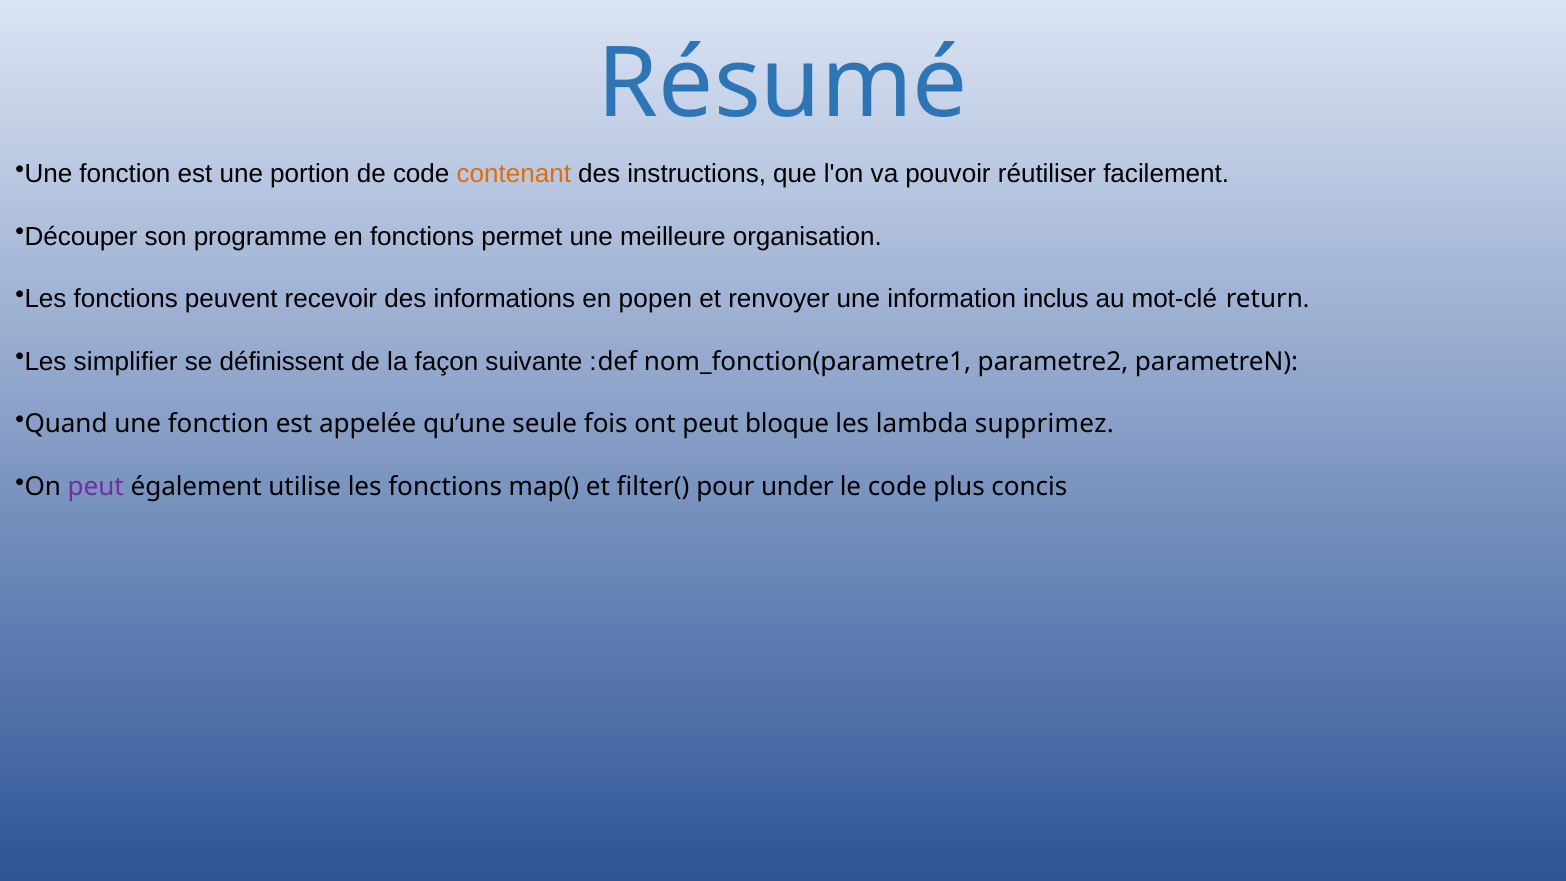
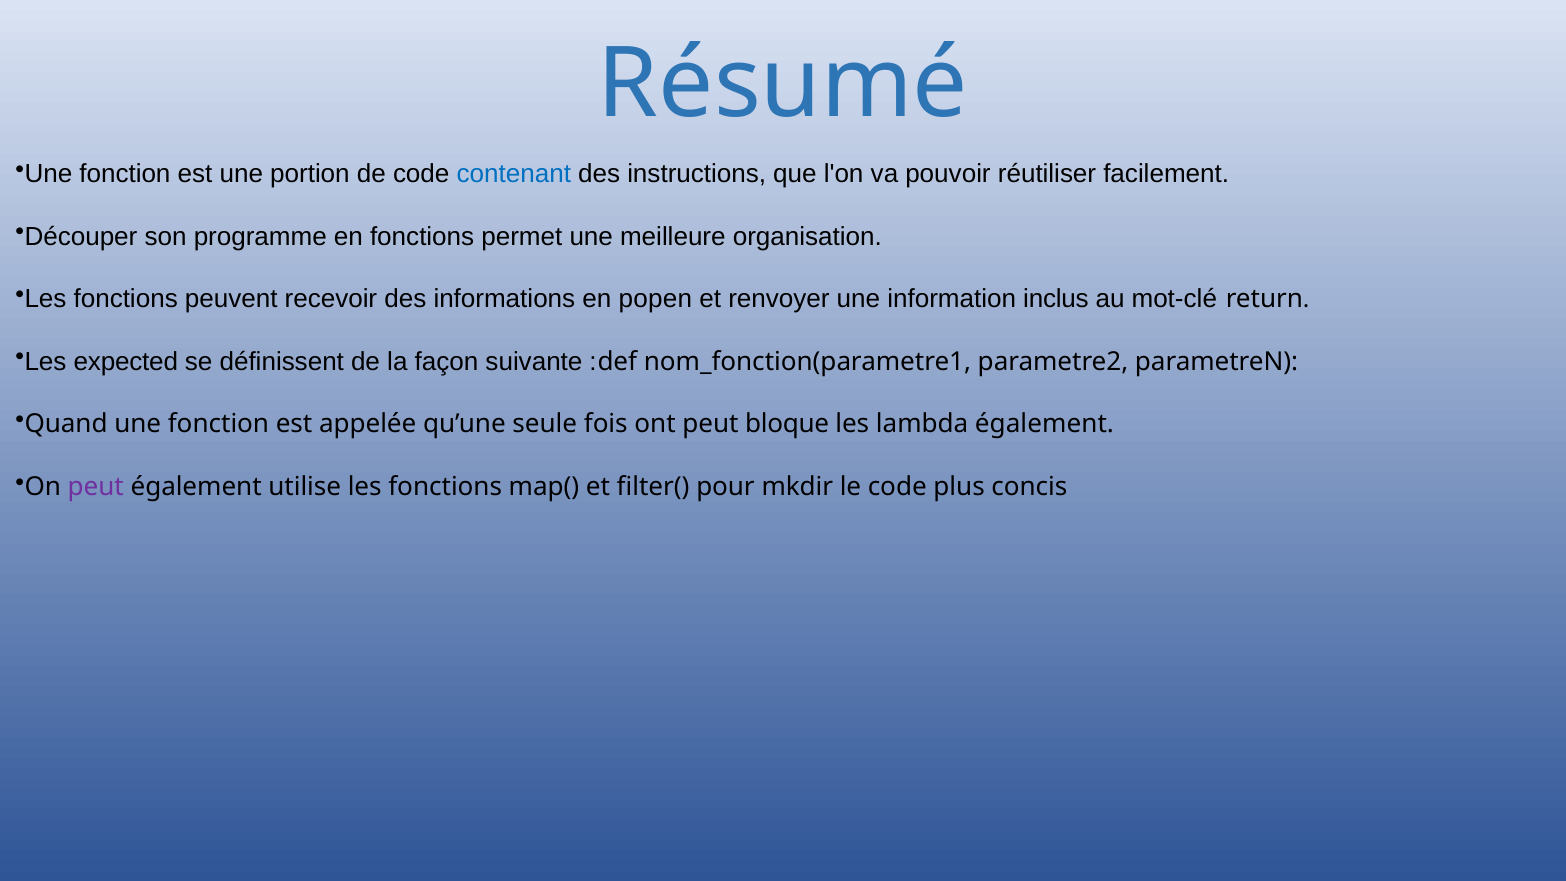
contenant colour: orange -> blue
simplifier: simplifier -> expected
lambda supprimez: supprimez -> également
under: under -> mkdir
